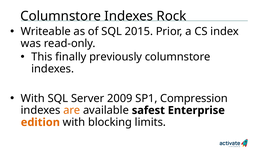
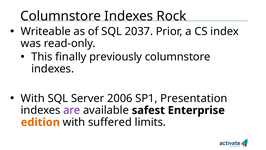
2015: 2015 -> 2037
2009: 2009 -> 2006
Compression: Compression -> Presentation
are colour: orange -> purple
blocking: blocking -> suffered
